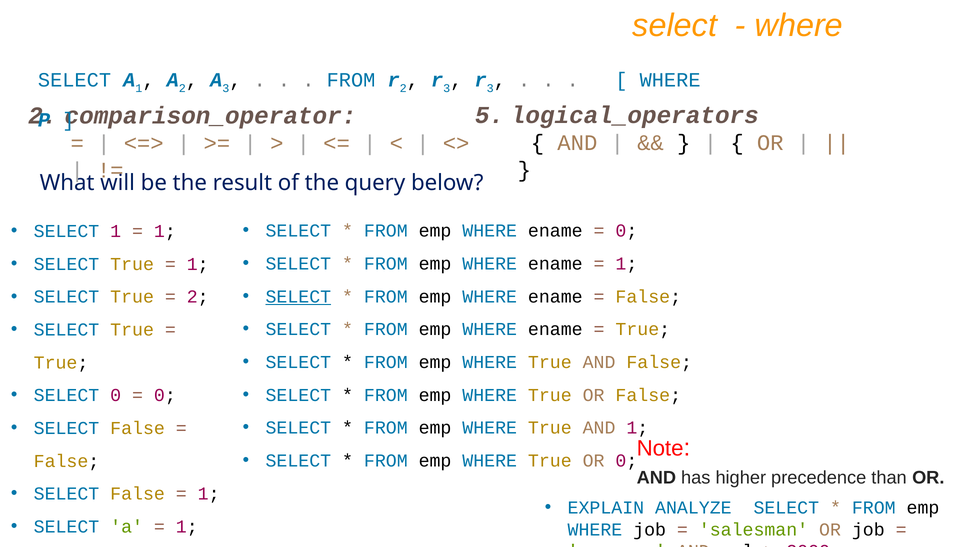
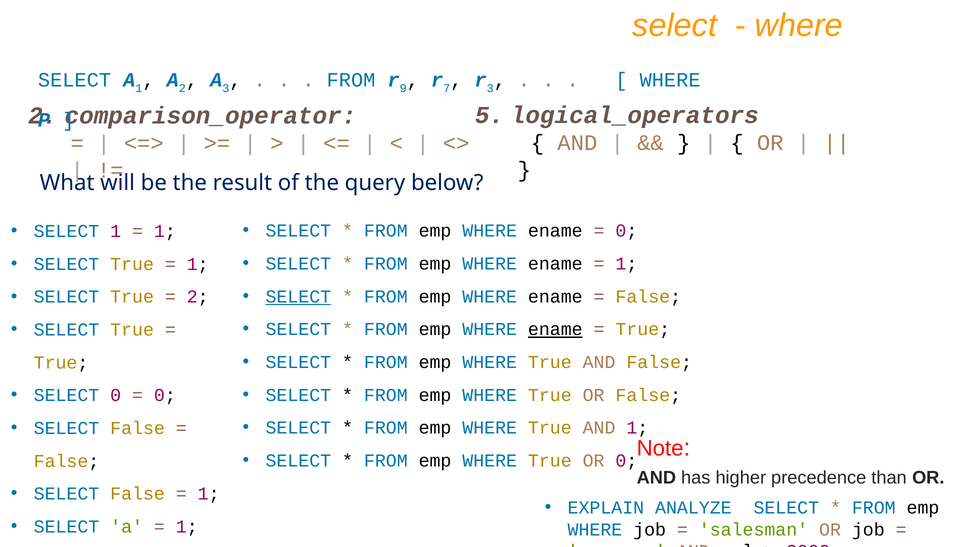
2 at (403, 88): 2 -> 9
3 at (447, 88): 3 -> 7
ename at (555, 329) underline: none -> present
